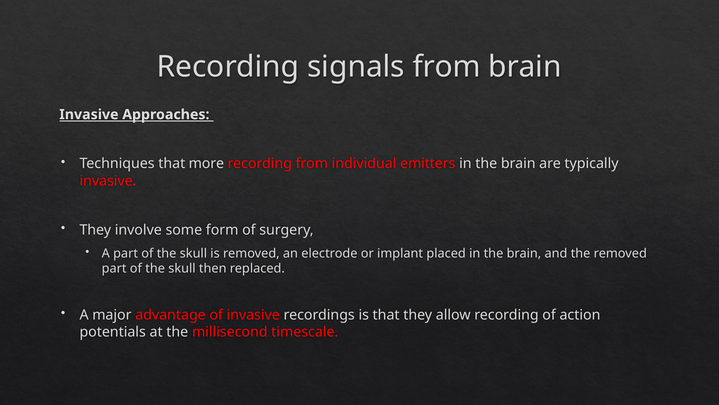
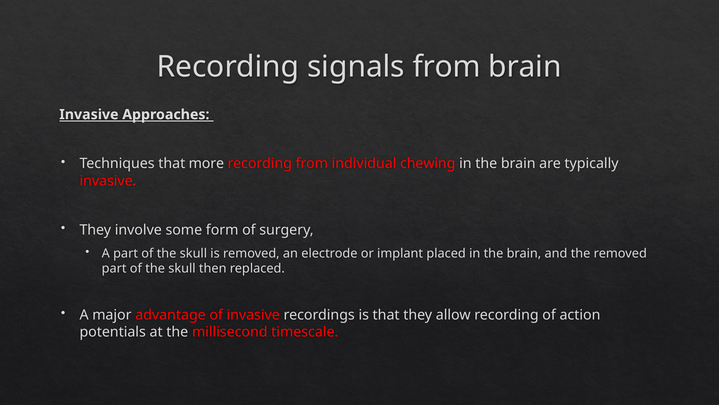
emitters: emitters -> chewing
